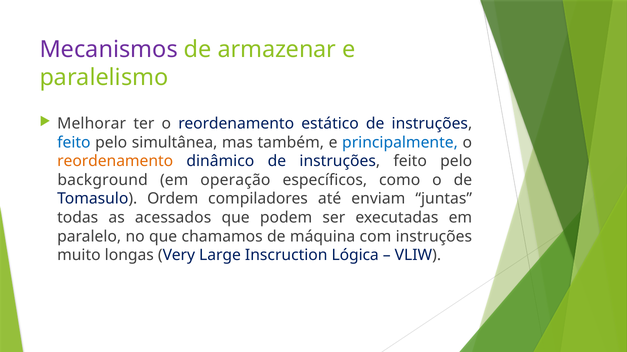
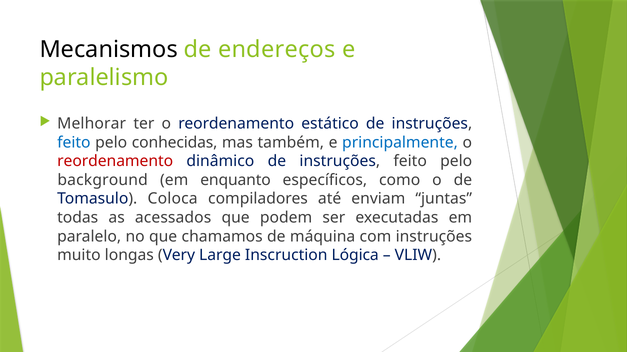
Mecanismos colour: purple -> black
armazenar: armazenar -> endereços
simultânea: simultânea -> conhecidas
reordenamento at (115, 162) colour: orange -> red
operação: operação -> enquanto
Ordem: Ordem -> Coloca
